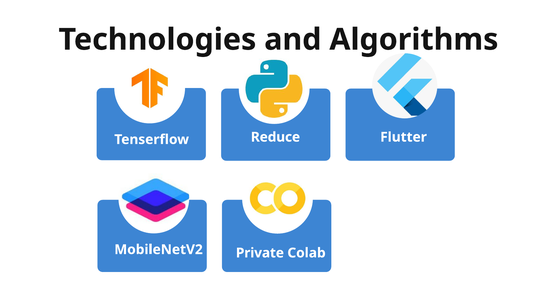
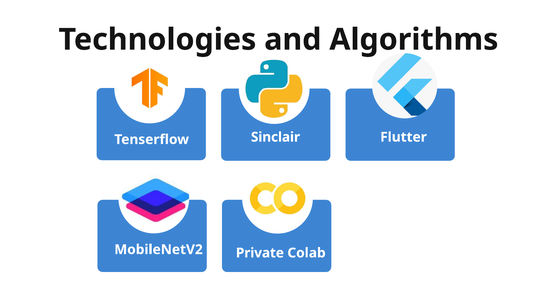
Reduce: Reduce -> Sinclair
